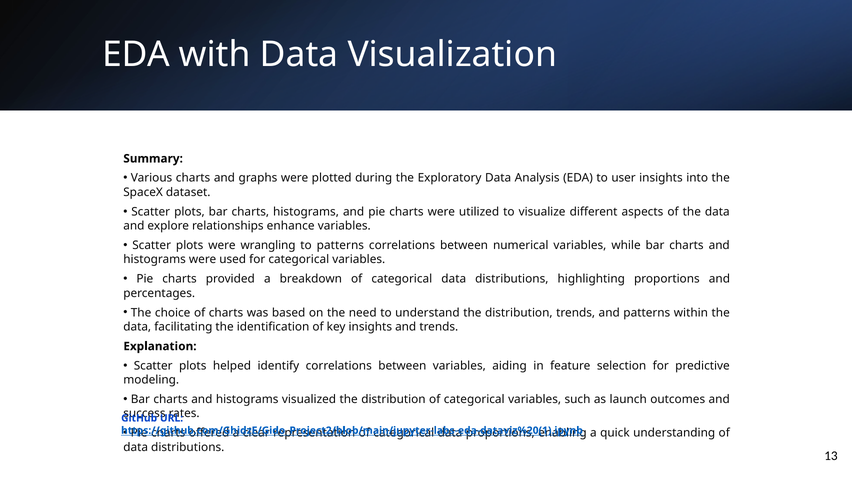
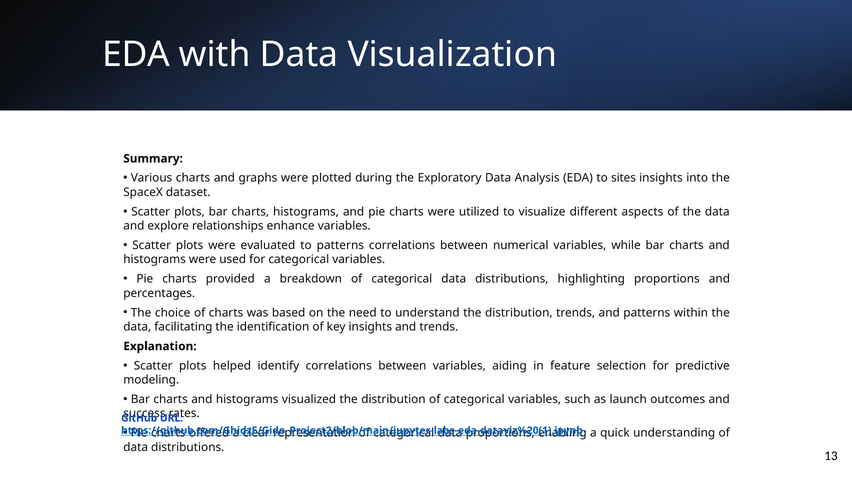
user: user -> sites
wrangling: wrangling -> evaluated
